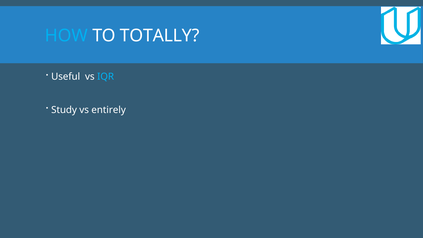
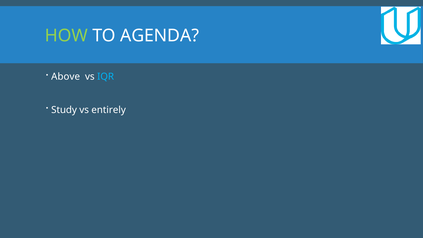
HOW colour: light blue -> light green
TOTALLY: TOTALLY -> AGENDA
Useful: Useful -> Above
